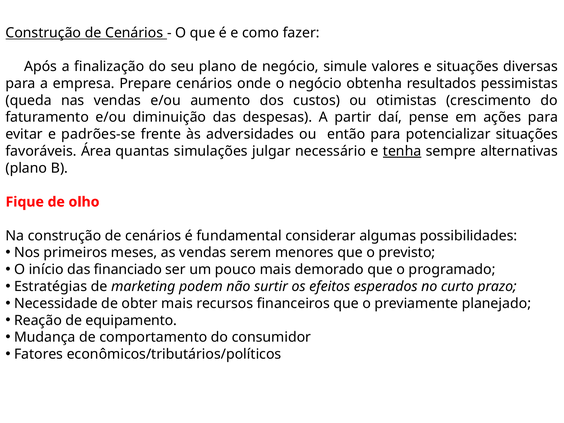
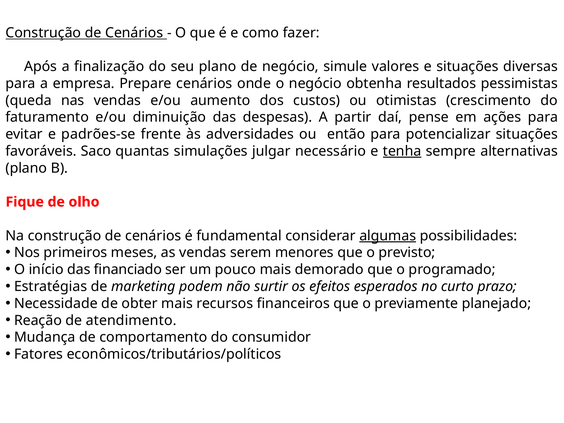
Área: Área -> Saco
algumas underline: none -> present
equipamento: equipamento -> atendimento
